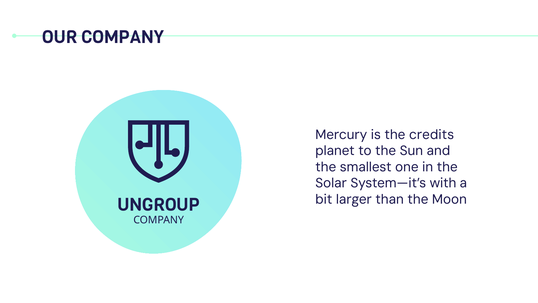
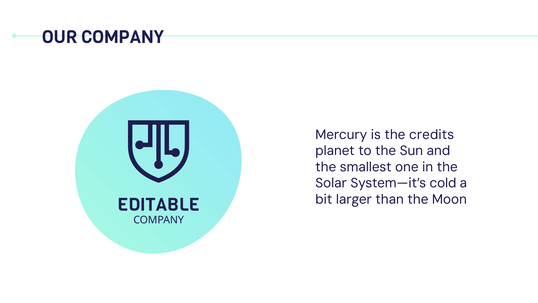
with: with -> cold
UNGROUP: UNGROUP -> EDITABLE
